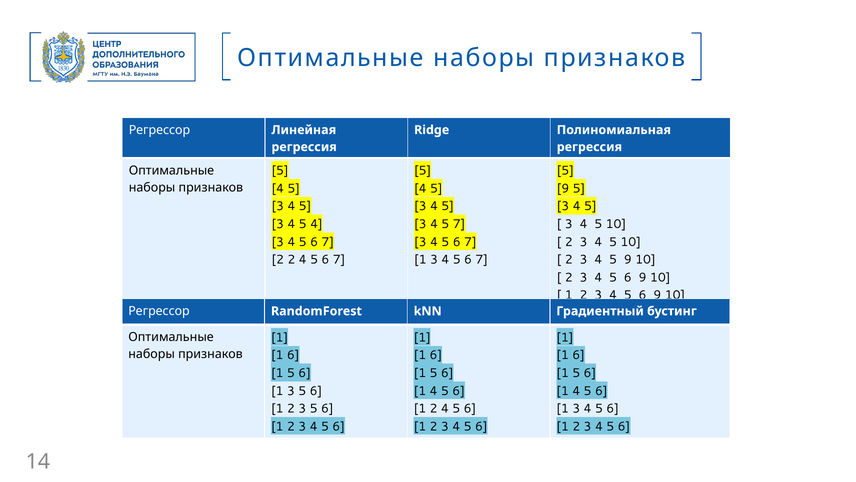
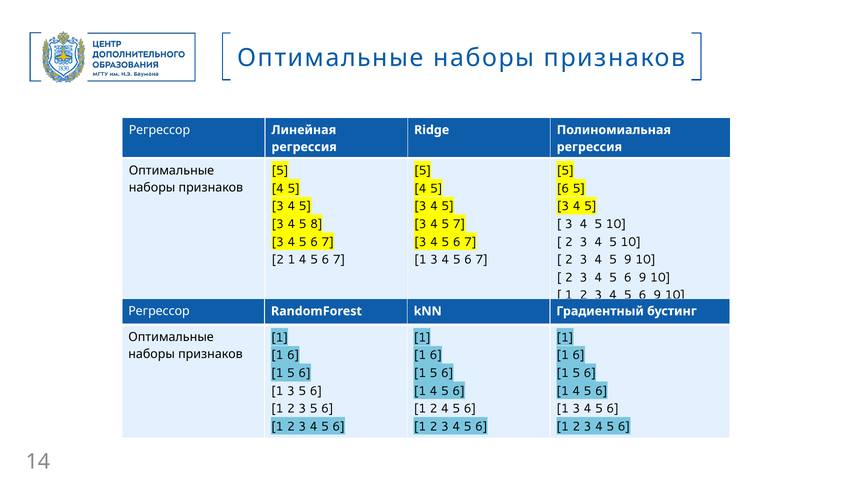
9 at (563, 188): 9 -> 6
4 5 4: 4 -> 8
2 2: 2 -> 1
